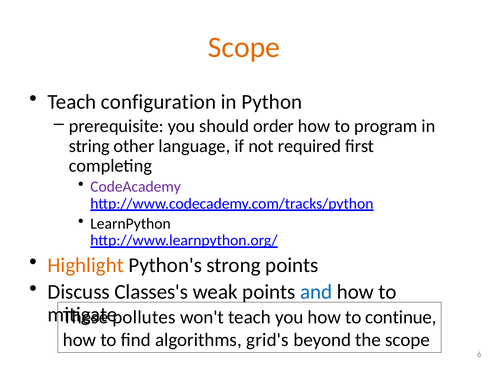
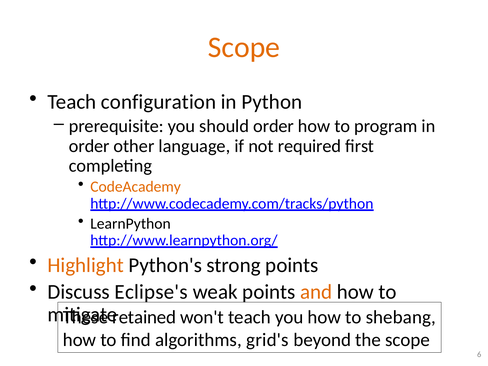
string at (89, 146): string -> order
CodeAcademy colour: purple -> orange
Classes's: Classes's -> Eclipse's
and colour: blue -> orange
pollutes: pollutes -> retained
continue: continue -> shebang
